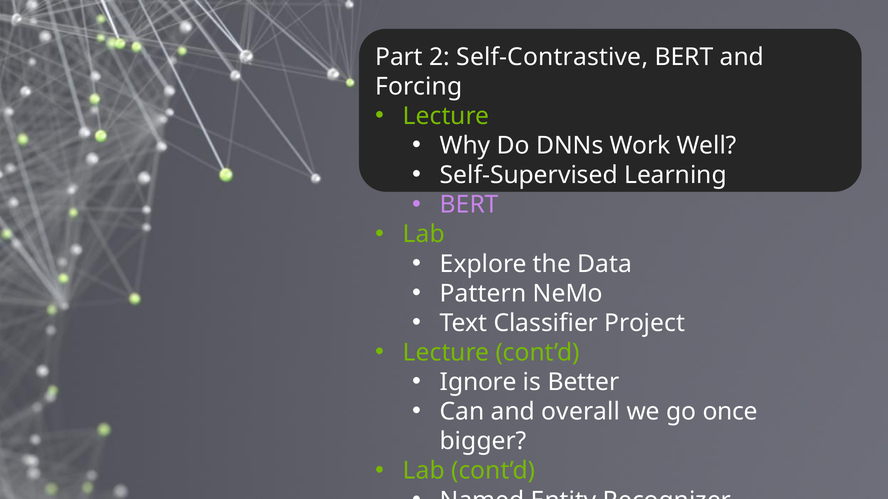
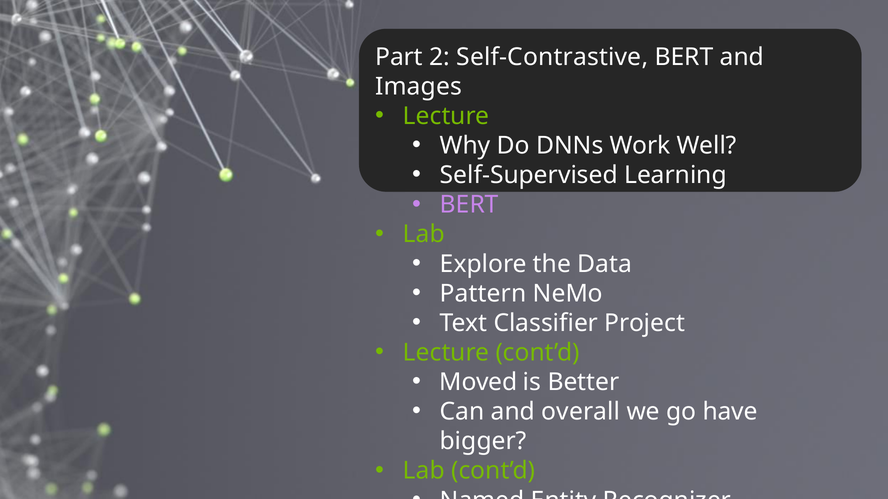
Forcing: Forcing -> Images
Ignore: Ignore -> Moved
once: once -> have
